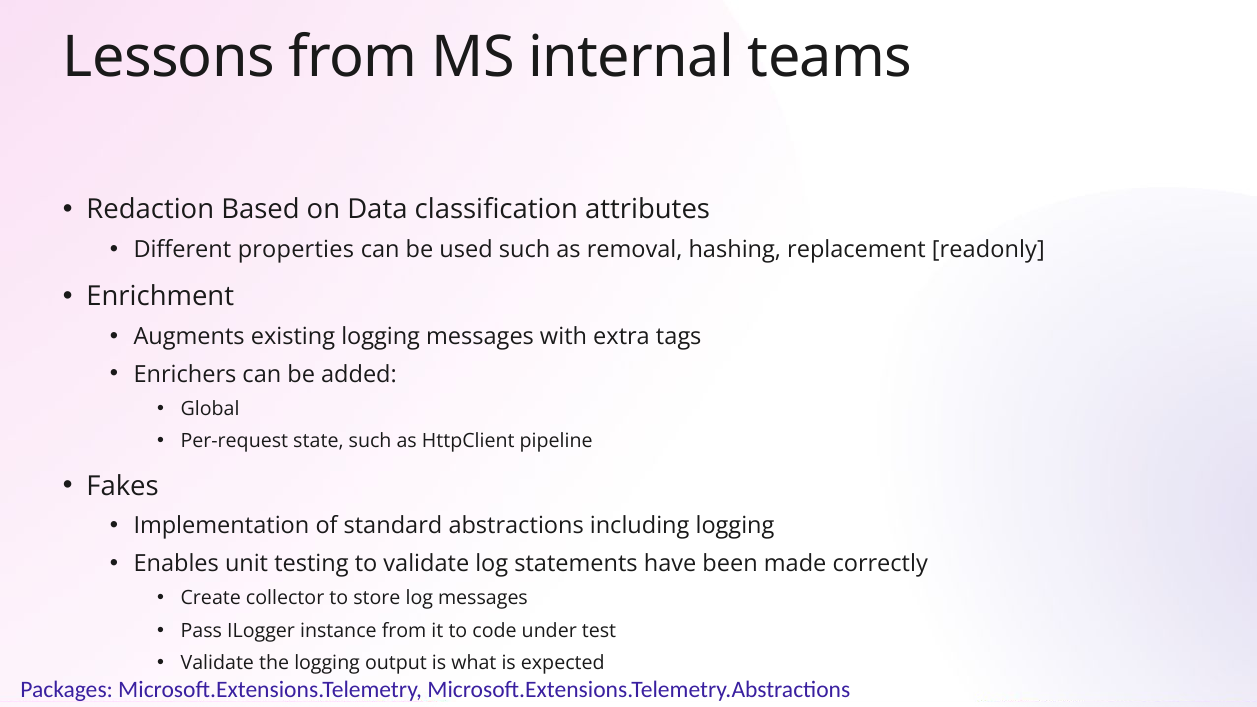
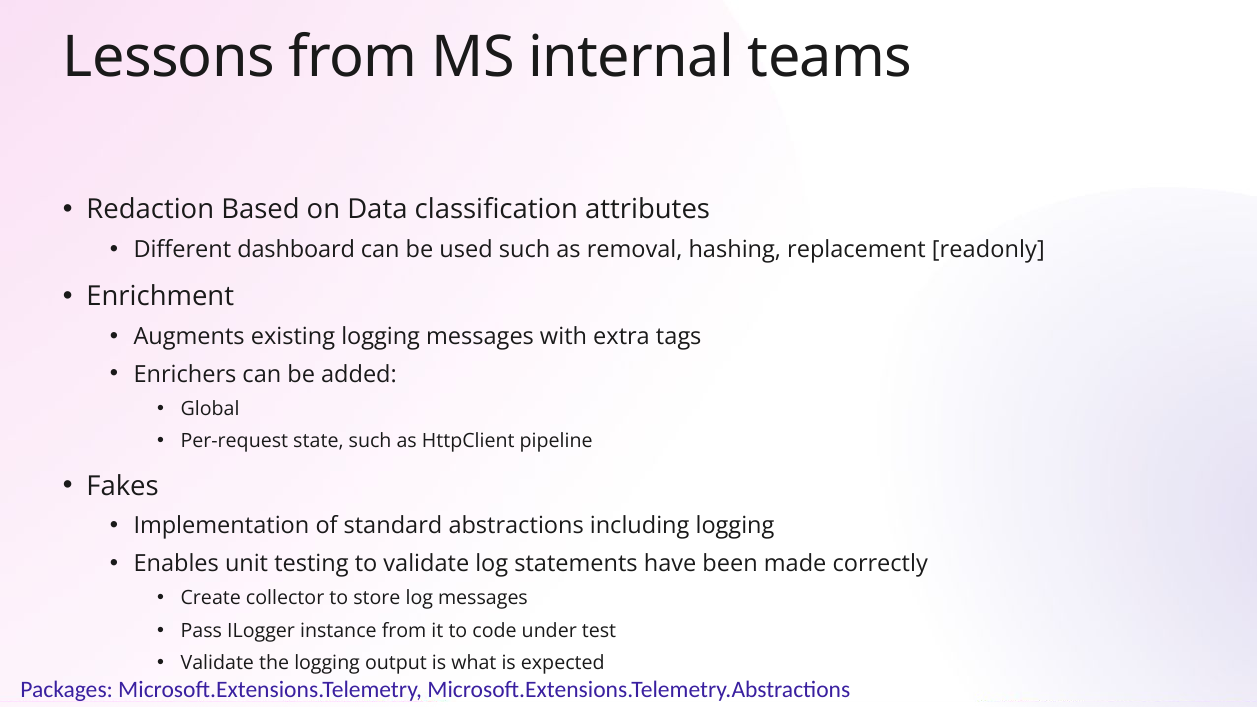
properties: properties -> dashboard
